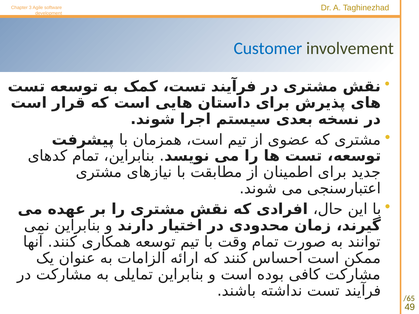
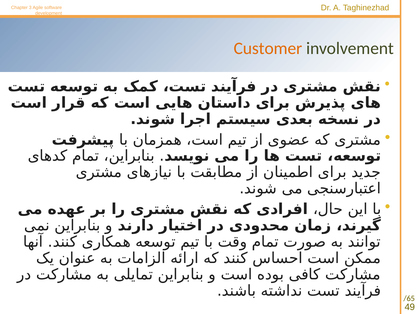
Customer colour: blue -> orange
